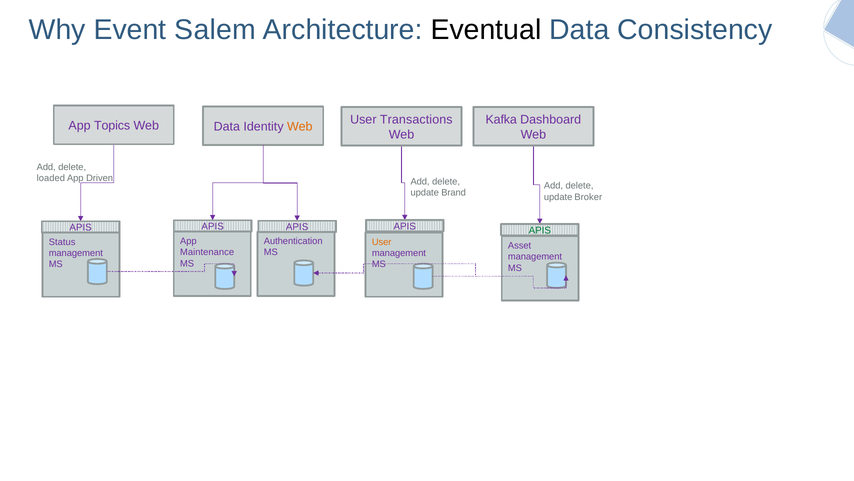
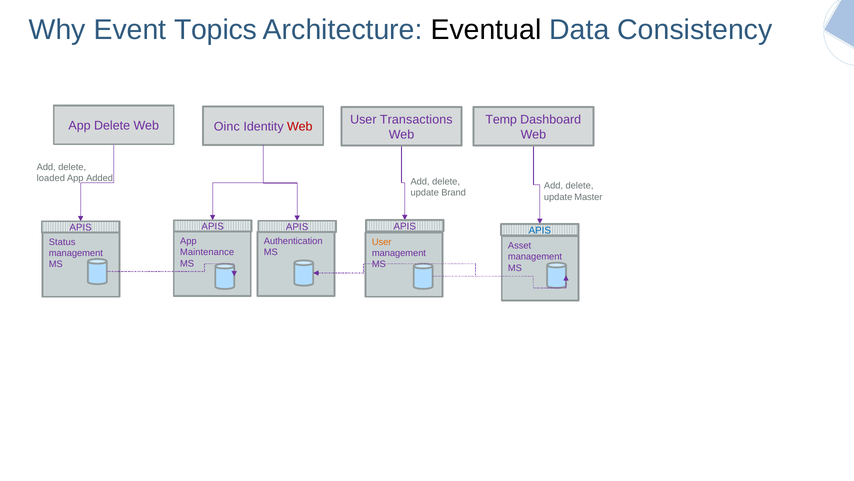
Salem: Salem -> Topics
Kafka: Kafka -> Temp
App Topics: Topics -> Delete
Web Data: Data -> Oinc
Web at (300, 126) colour: orange -> red
Driven: Driven -> Added
Broker: Broker -> Master
APIS at (540, 230) colour: green -> blue
